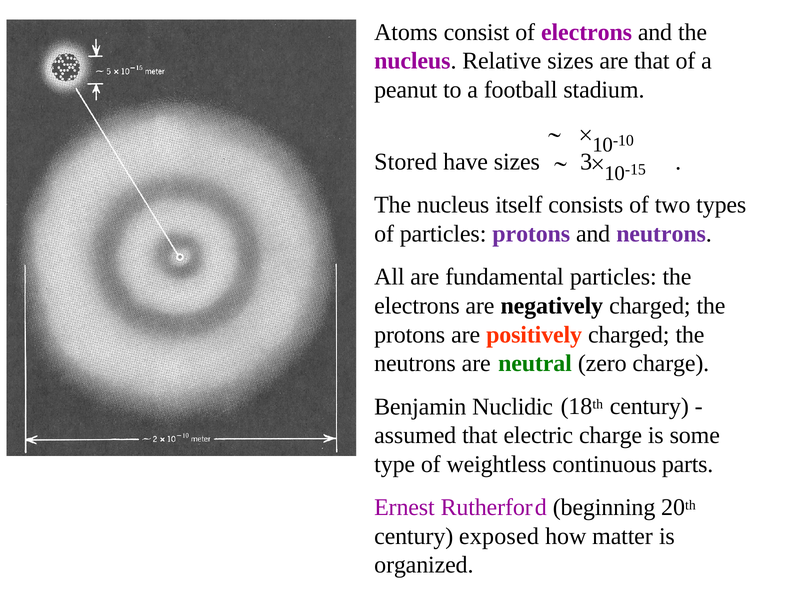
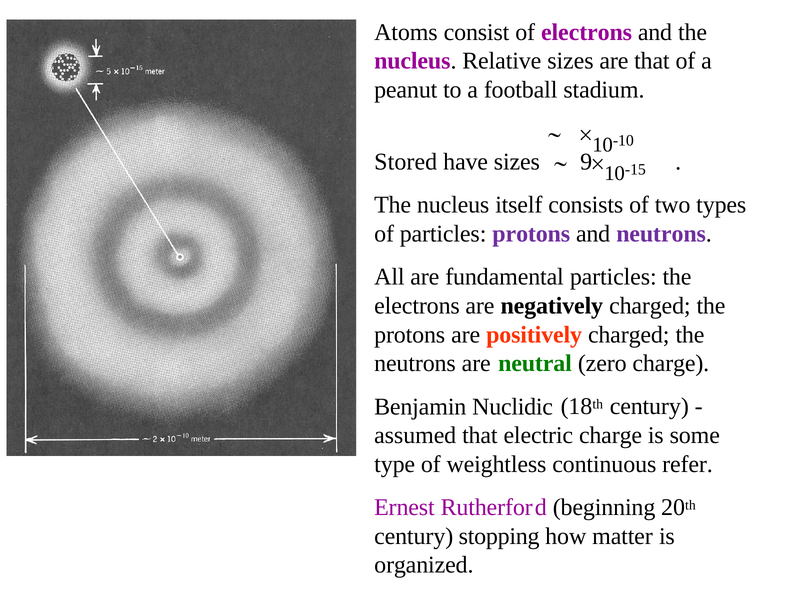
3: 3 -> 9
parts: parts -> refer
exposed: exposed -> stopping
